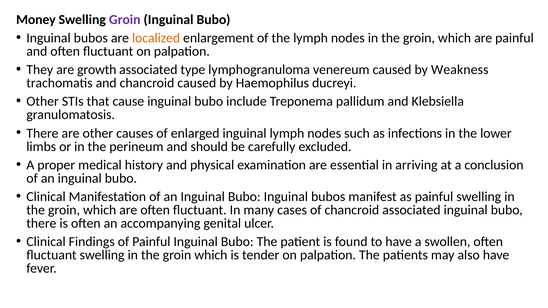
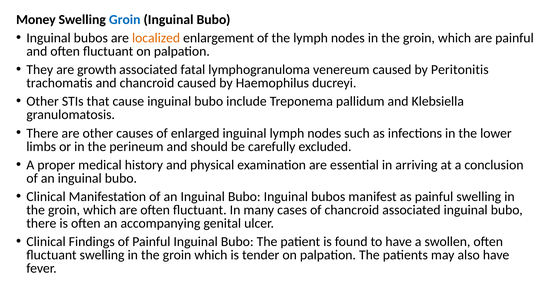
Groin at (125, 20) colour: purple -> blue
type: type -> fatal
Weakness: Weakness -> Peritonitis
